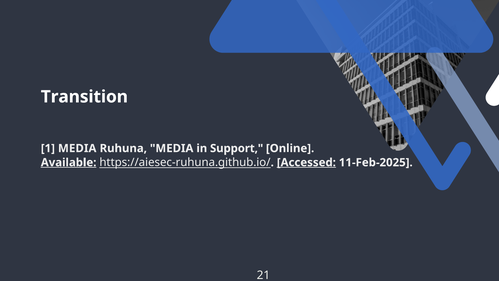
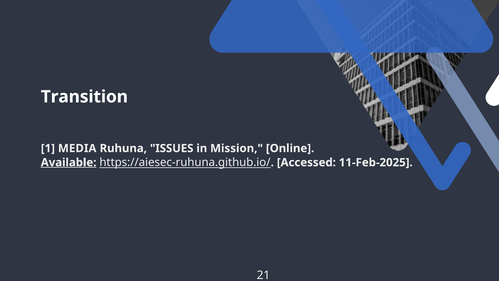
Ruhuna MEDIA: MEDIA -> ISSUES
Support: Support -> Mission
Accessed underline: present -> none
